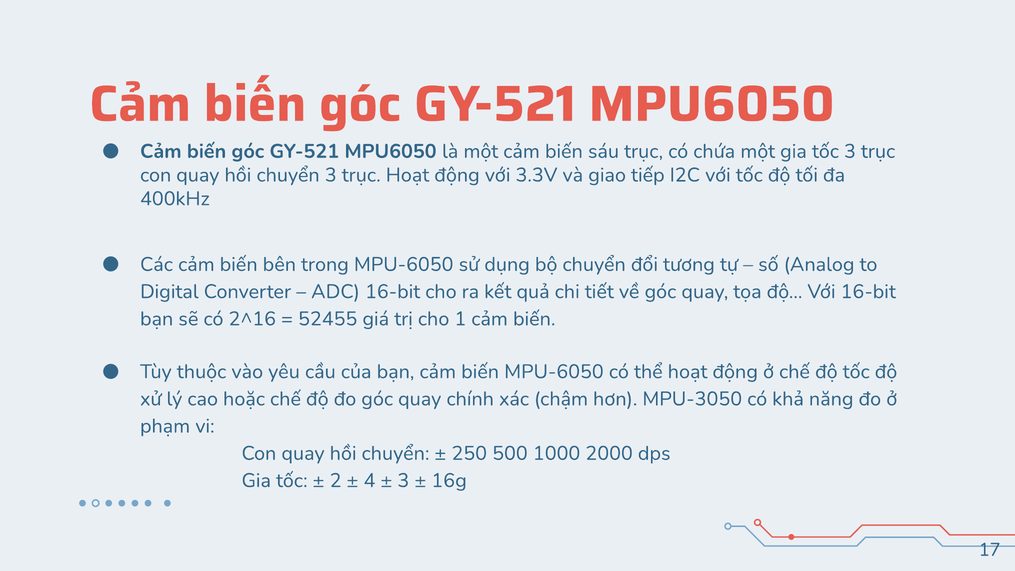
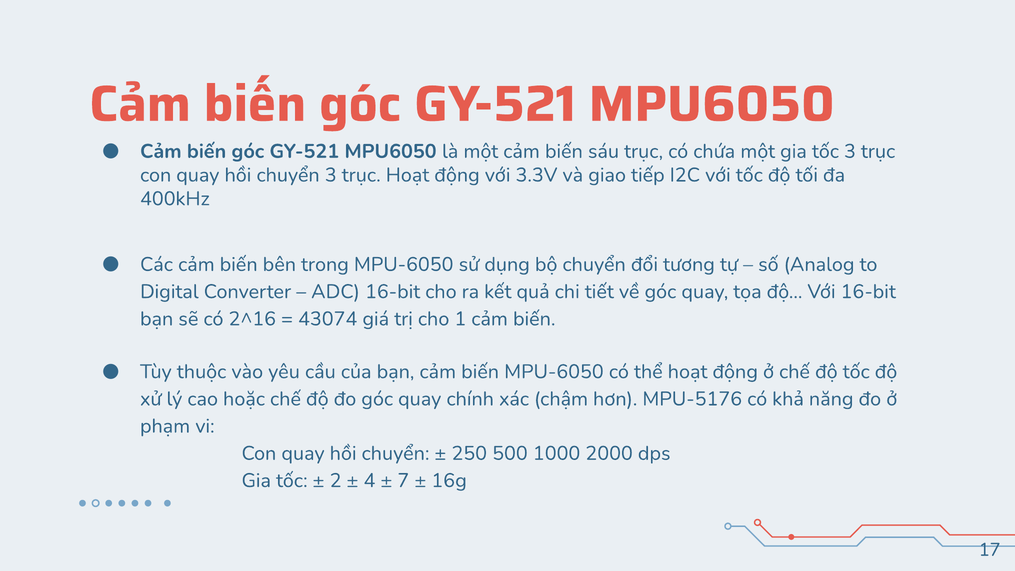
52455: 52455 -> 43074
MPU-3050: MPU-3050 -> MPU-5176
3 at (403, 480): 3 -> 7
